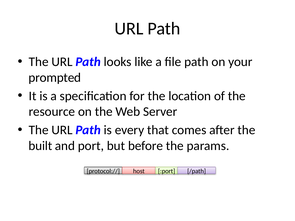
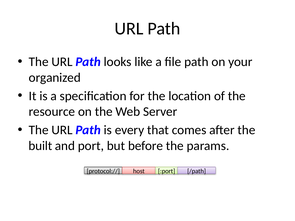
prompted: prompted -> organized
